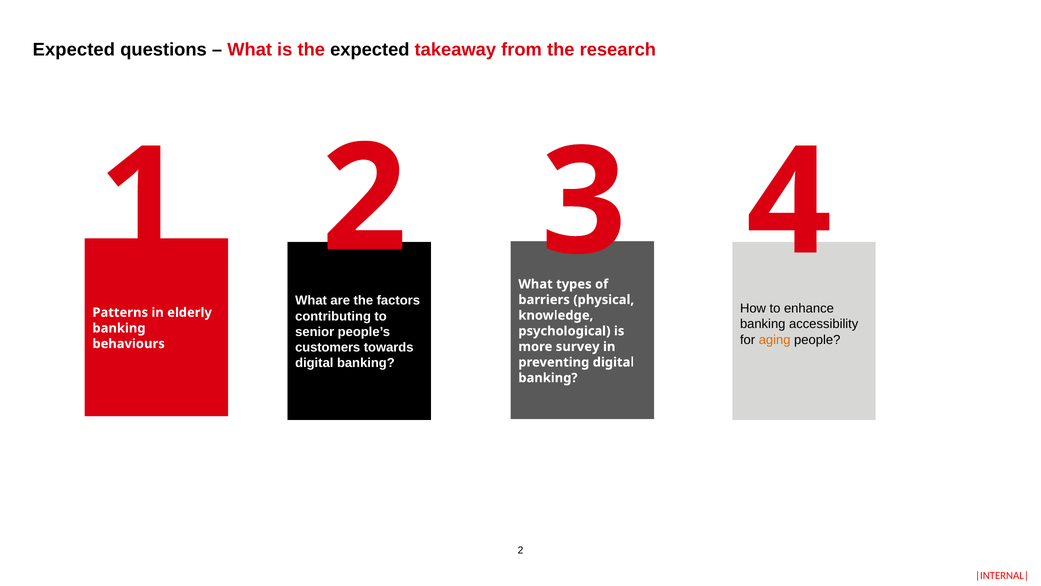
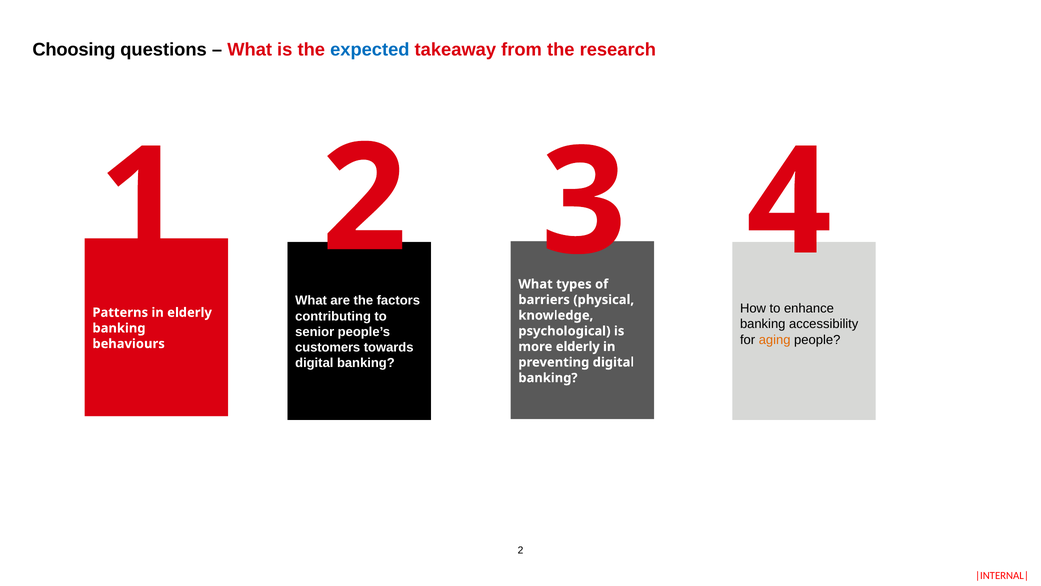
Expected at (74, 50): Expected -> Choosing
expected at (370, 50) colour: black -> blue
more survey: survey -> elderly
